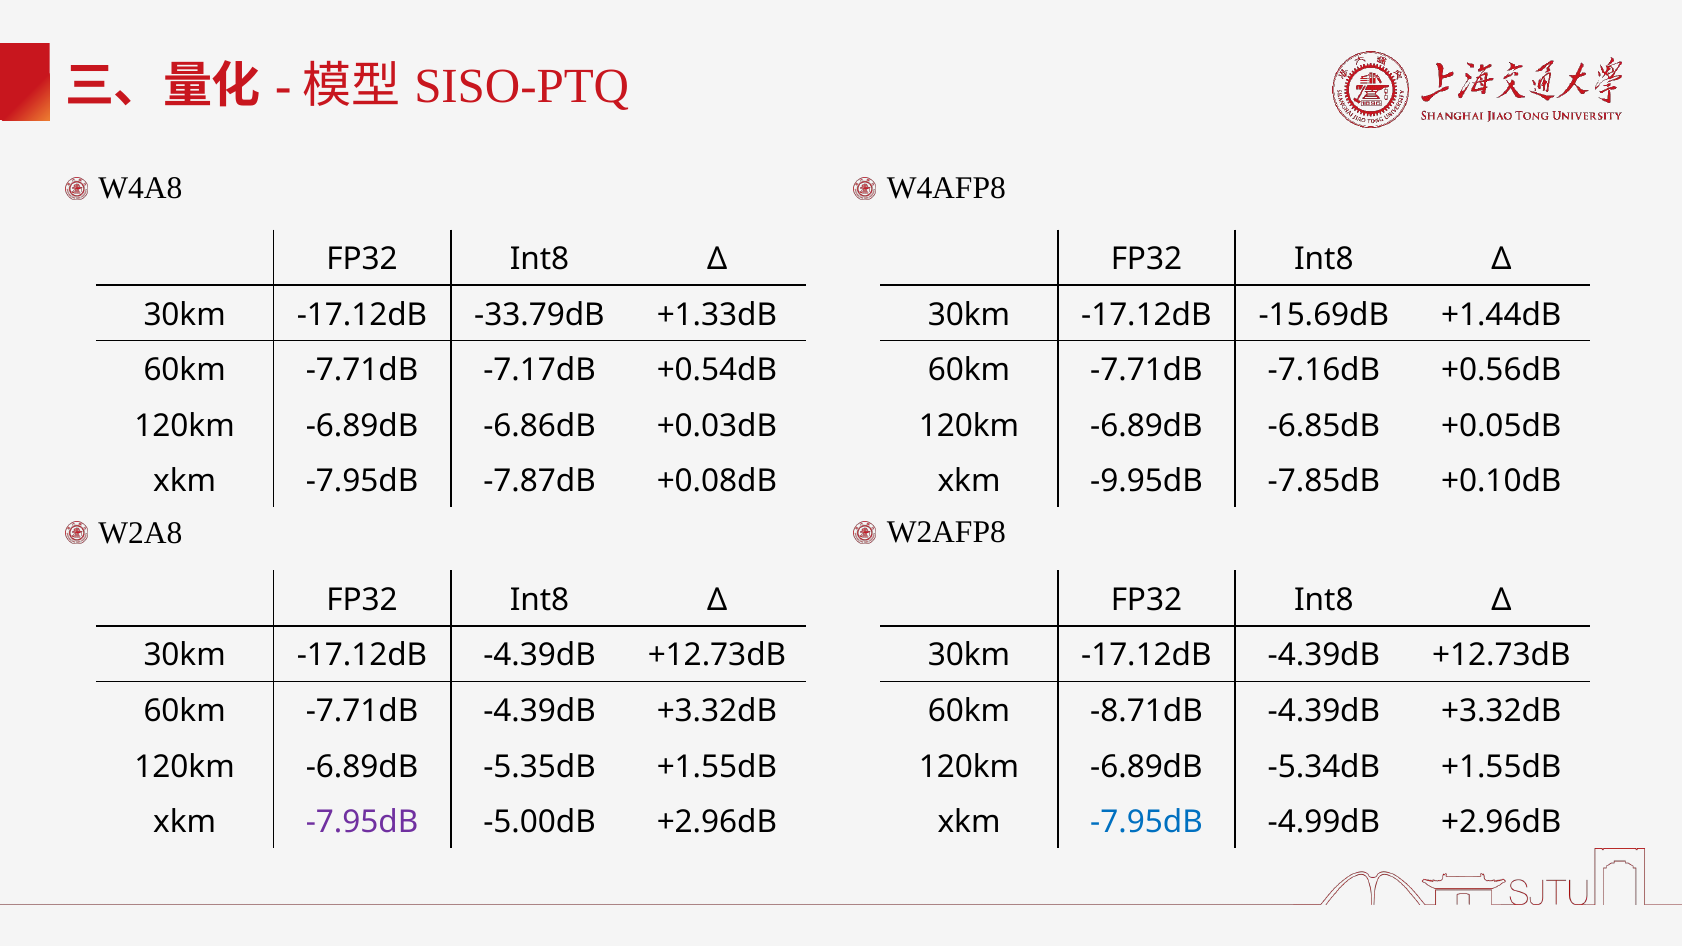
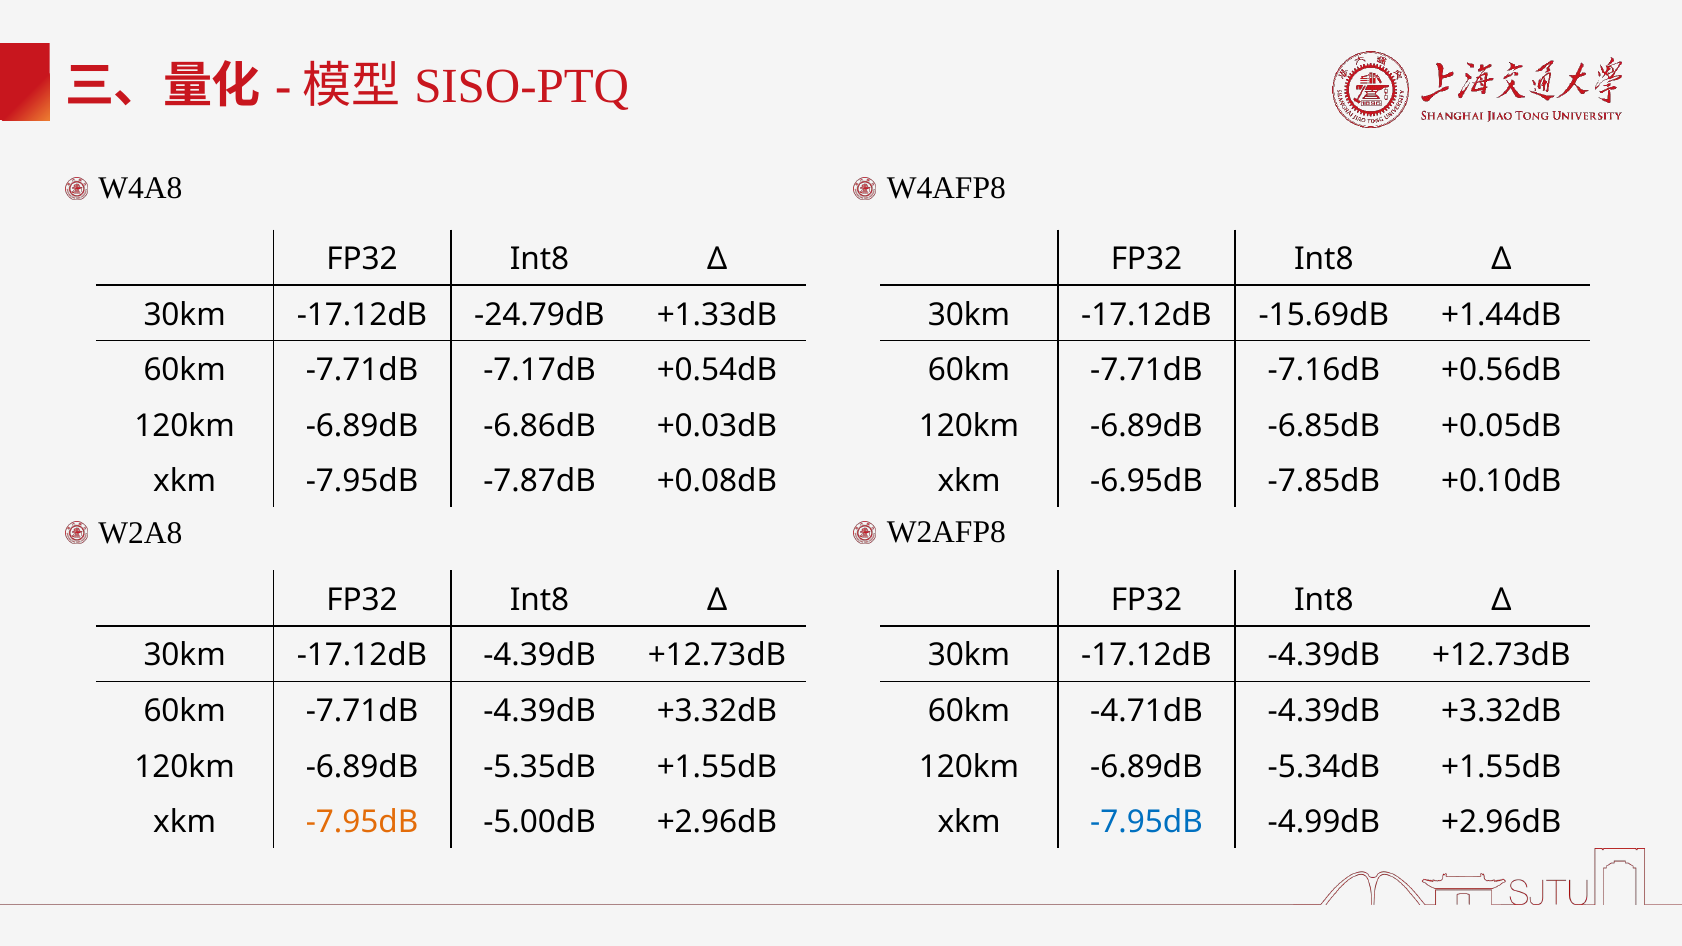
-33.79dB: -33.79dB -> -24.79dB
-9.95dB: -9.95dB -> -6.95dB
-8.71dB: -8.71dB -> -4.71dB
-7.95dB at (362, 822) colour: purple -> orange
